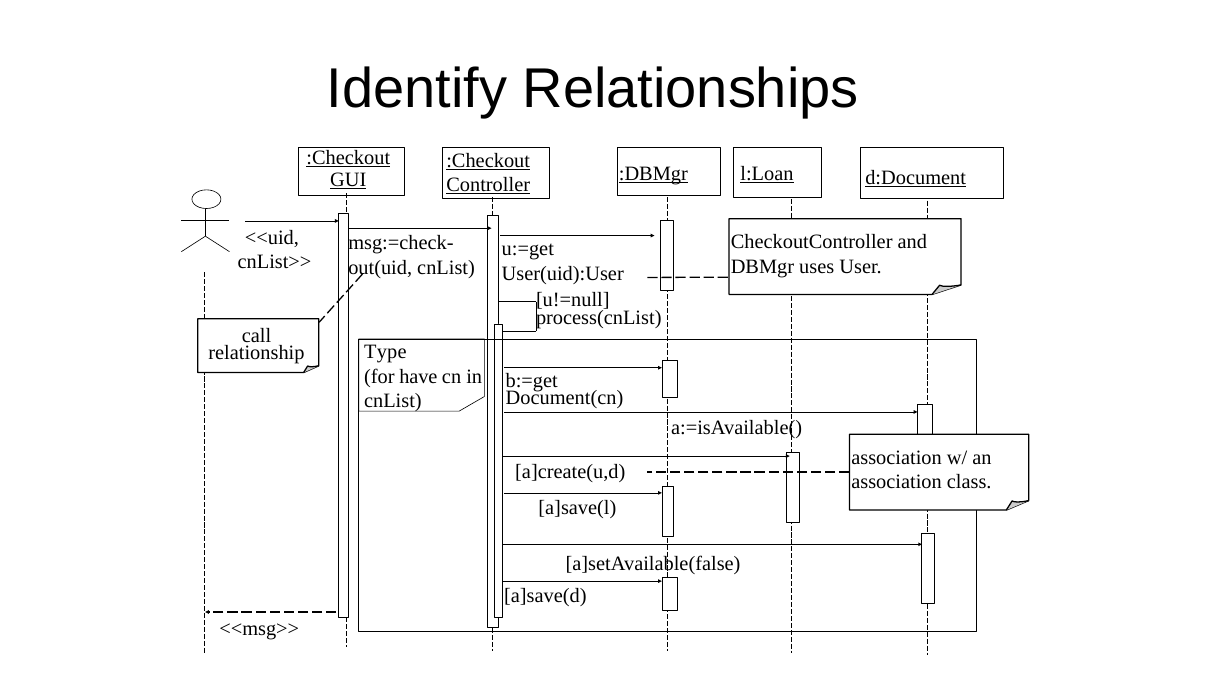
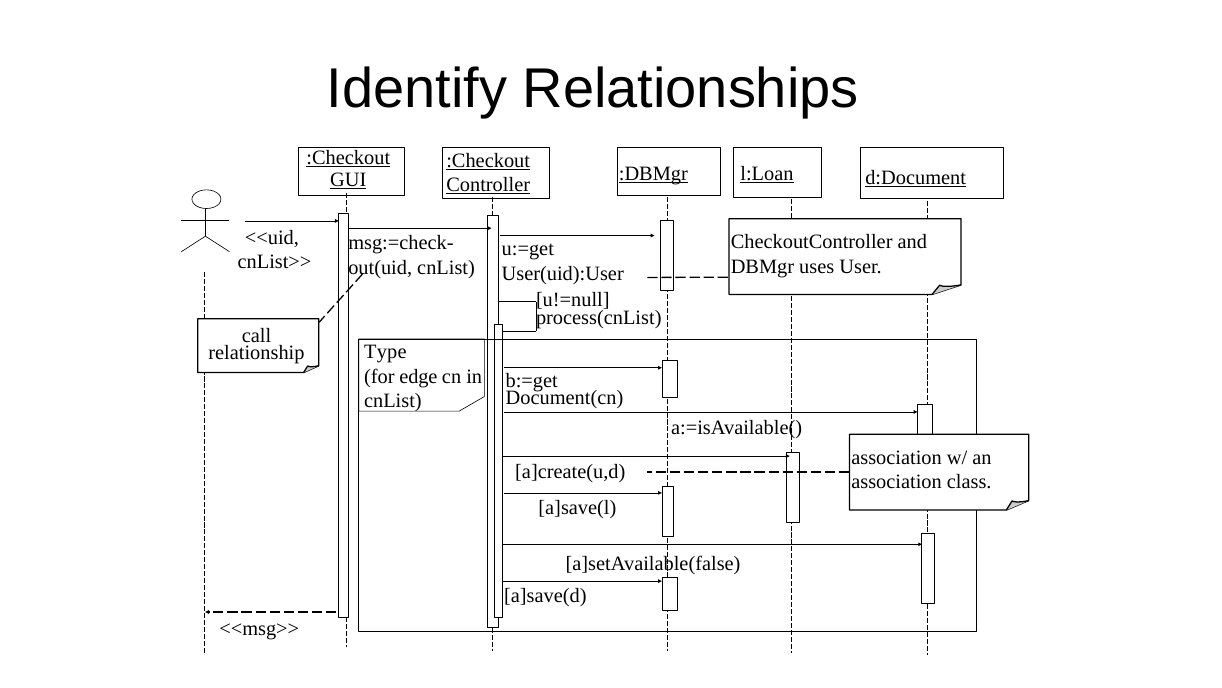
have: have -> edge
